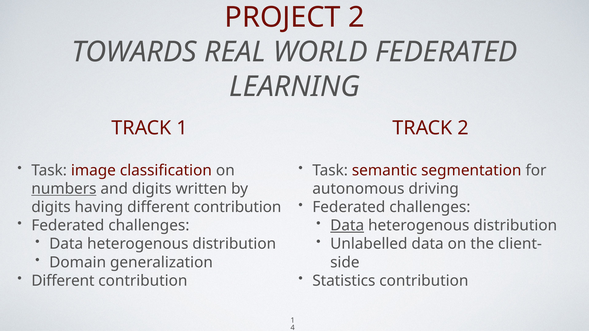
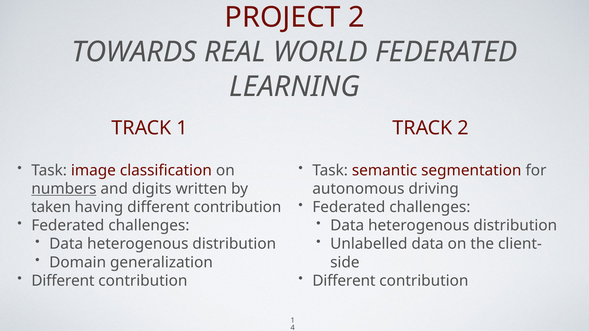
digits at (51, 207): digits -> taken
Data at (347, 226) underline: present -> none
Statistics at (344, 281): Statistics -> Different
